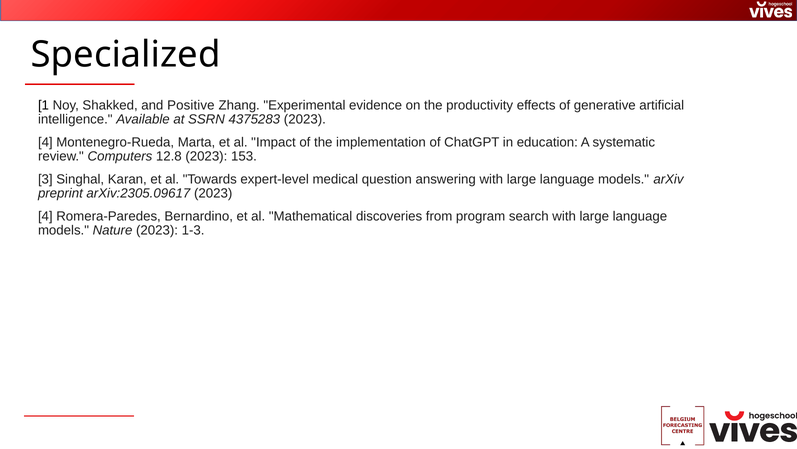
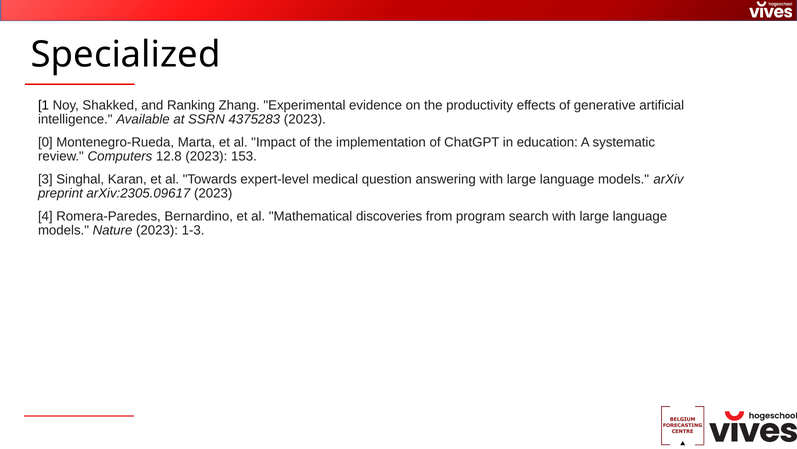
Positive: Positive -> Ranking
4 at (45, 142): 4 -> 0
